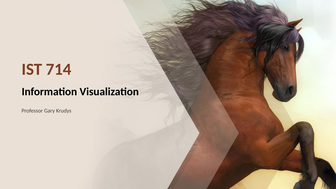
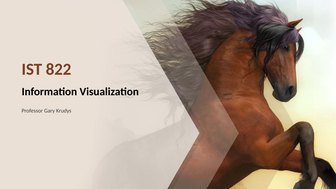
714: 714 -> 822
